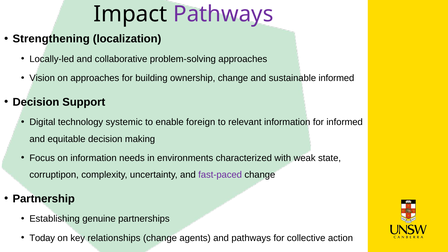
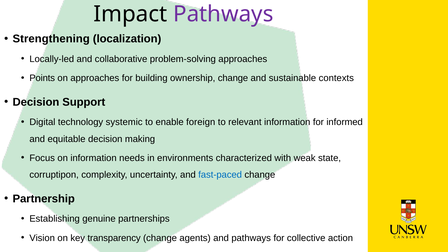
Vision: Vision -> Points
sustainable informed: informed -> contexts
fast-paced colour: purple -> blue
Today: Today -> Vision
relationships: relationships -> transparency
